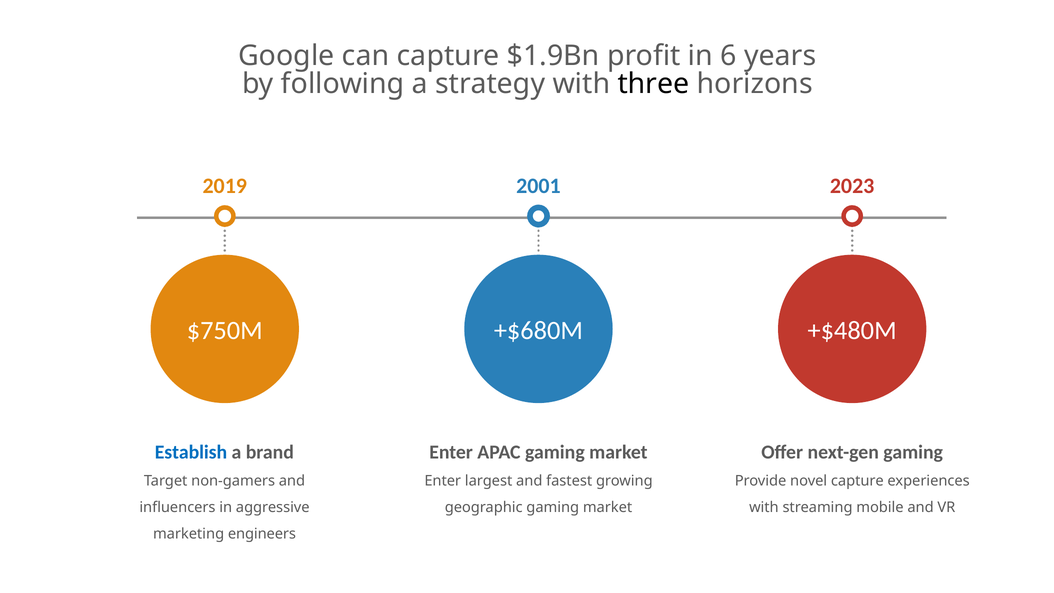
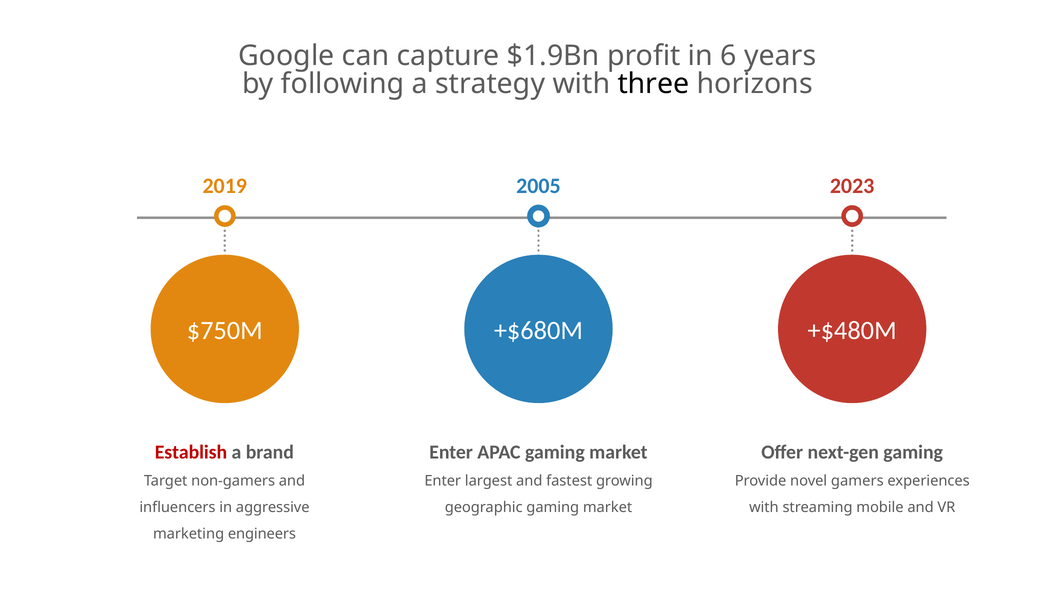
2001: 2001 -> 2005
Establish colour: blue -> red
novel capture: capture -> gamers
